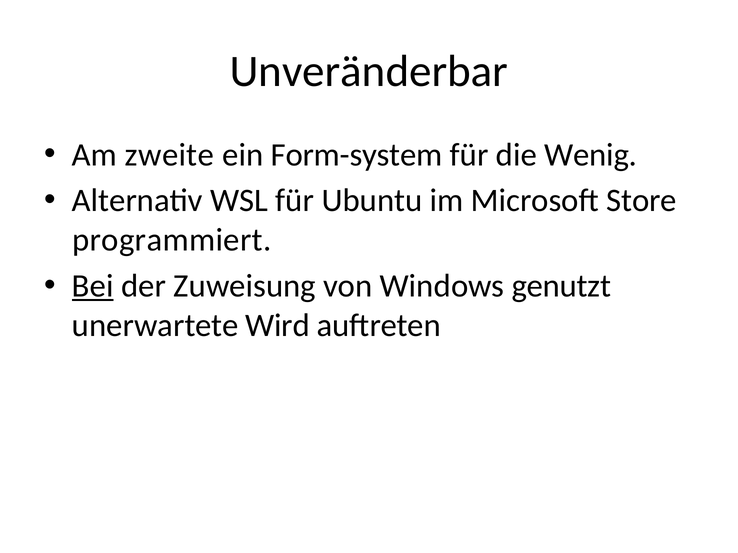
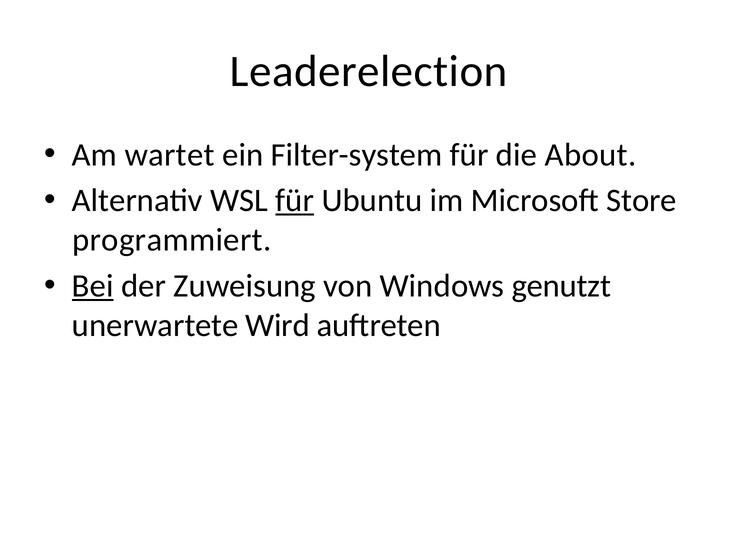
Unveränderbar: Unveränderbar -> Leaderelection
zweite: zweite -> wartet
Form-system: Form-system -> Filter-system
Wenig: Wenig -> About
für at (295, 201) underline: none -> present
